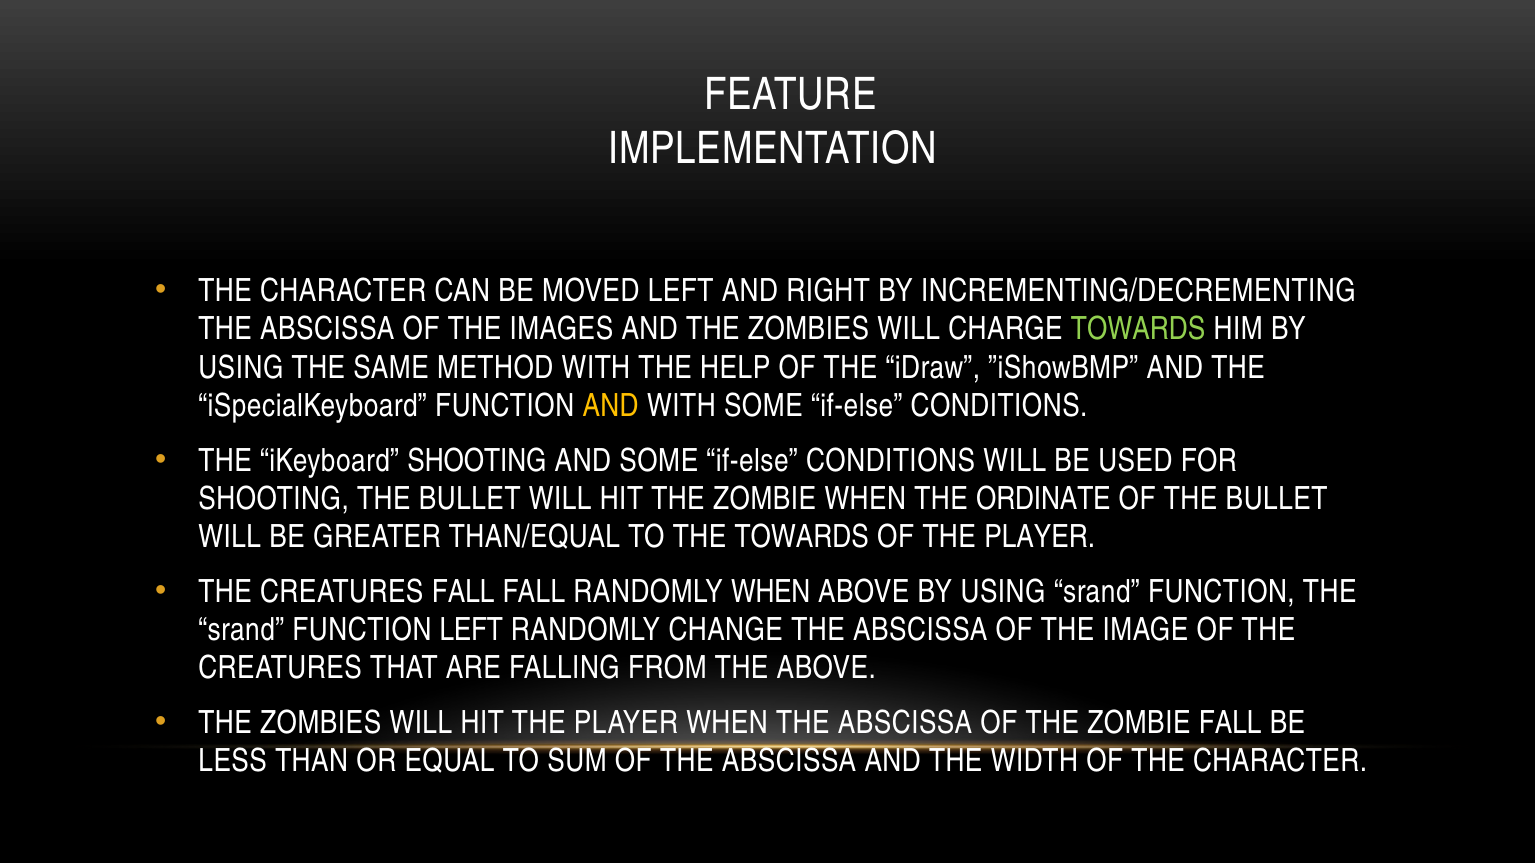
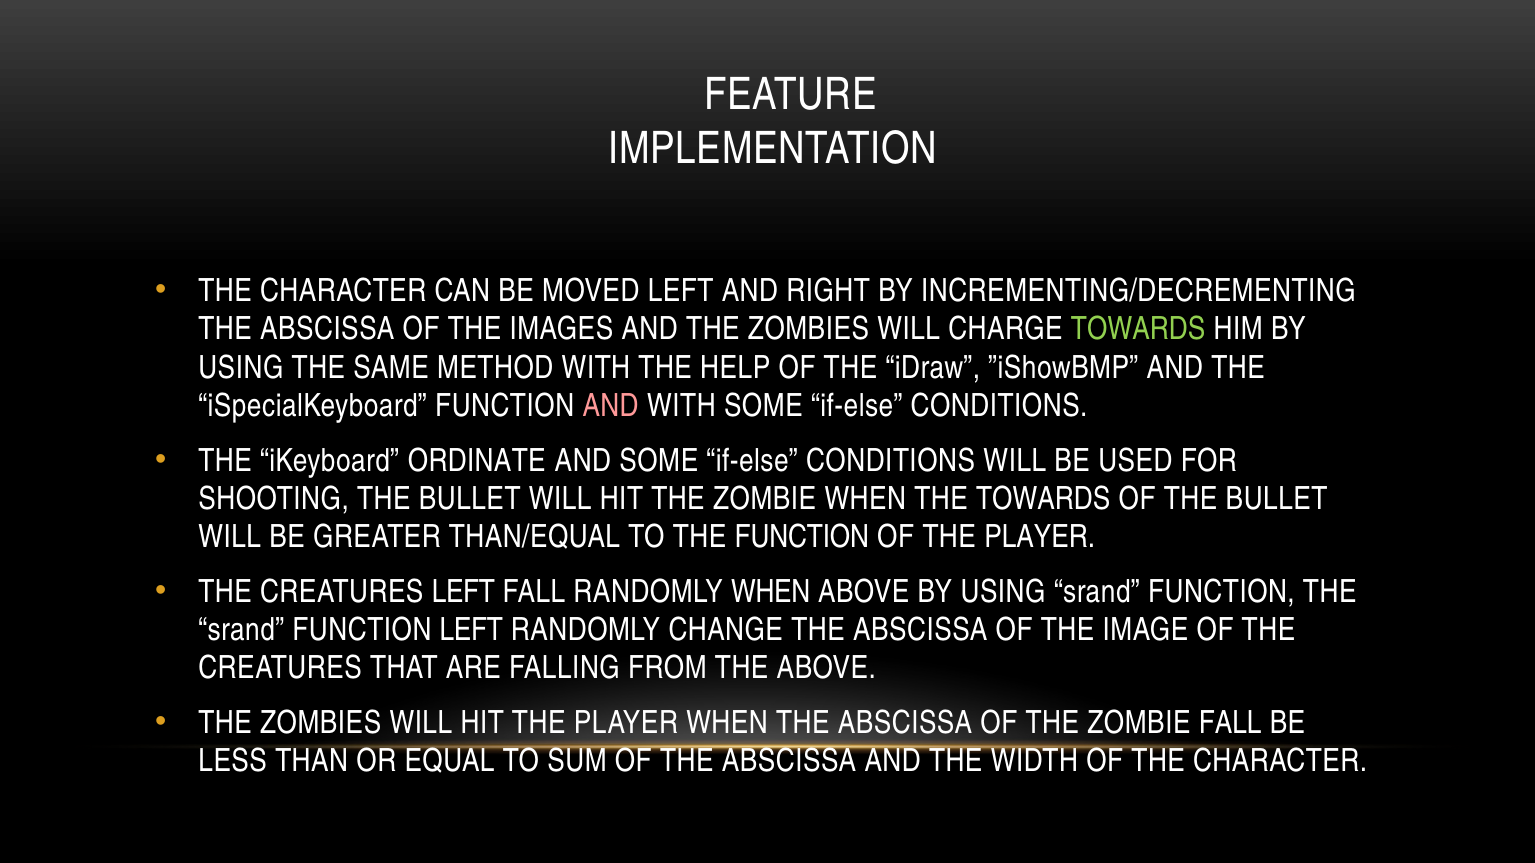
AND at (611, 406) colour: yellow -> pink
iKeyboard SHOOTING: SHOOTING -> ORDINATE
THE ORDINATE: ORDINATE -> TOWARDS
THE TOWARDS: TOWARDS -> FUNCTION
CREATURES FALL: FALL -> LEFT
